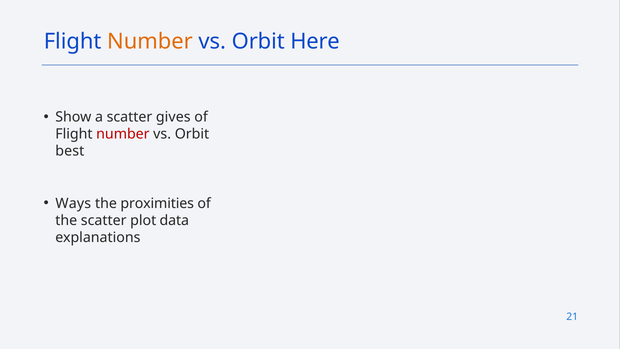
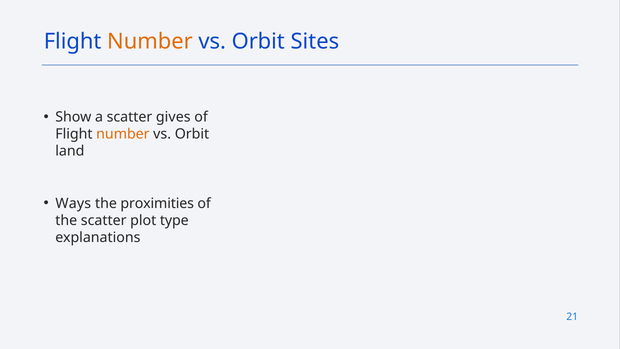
Here: Here -> Sites
number at (123, 134) colour: red -> orange
best: best -> land
data: data -> type
